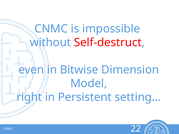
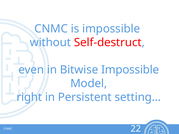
Bitwise Dimension: Dimension -> Impossible
